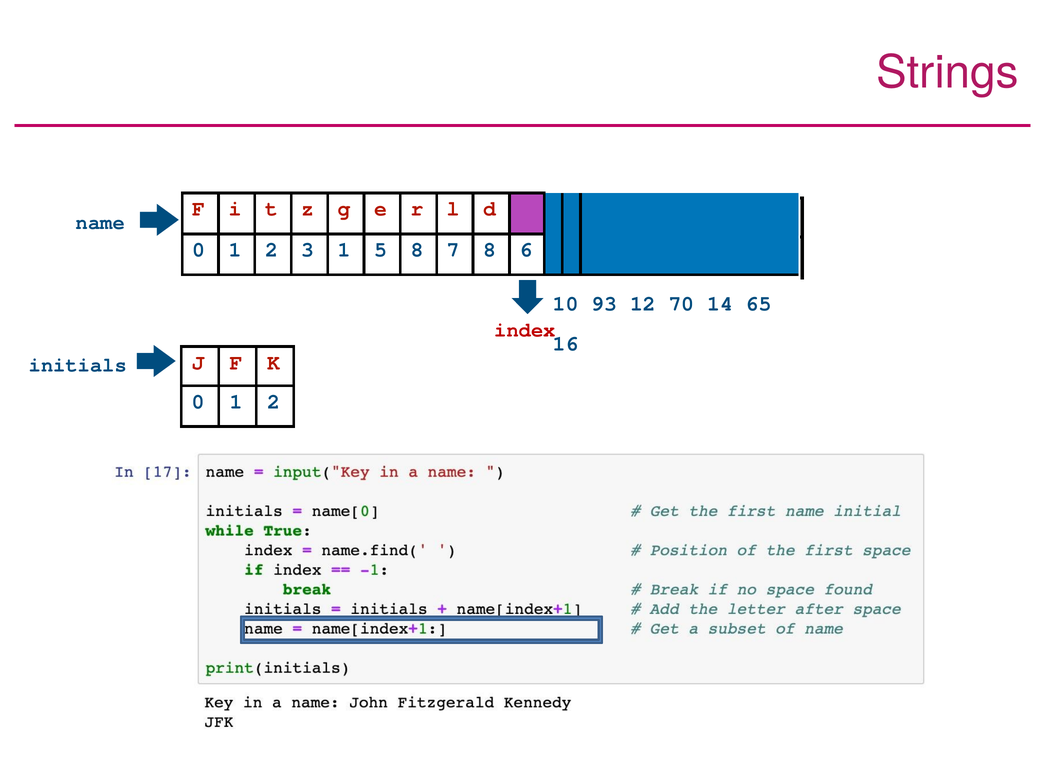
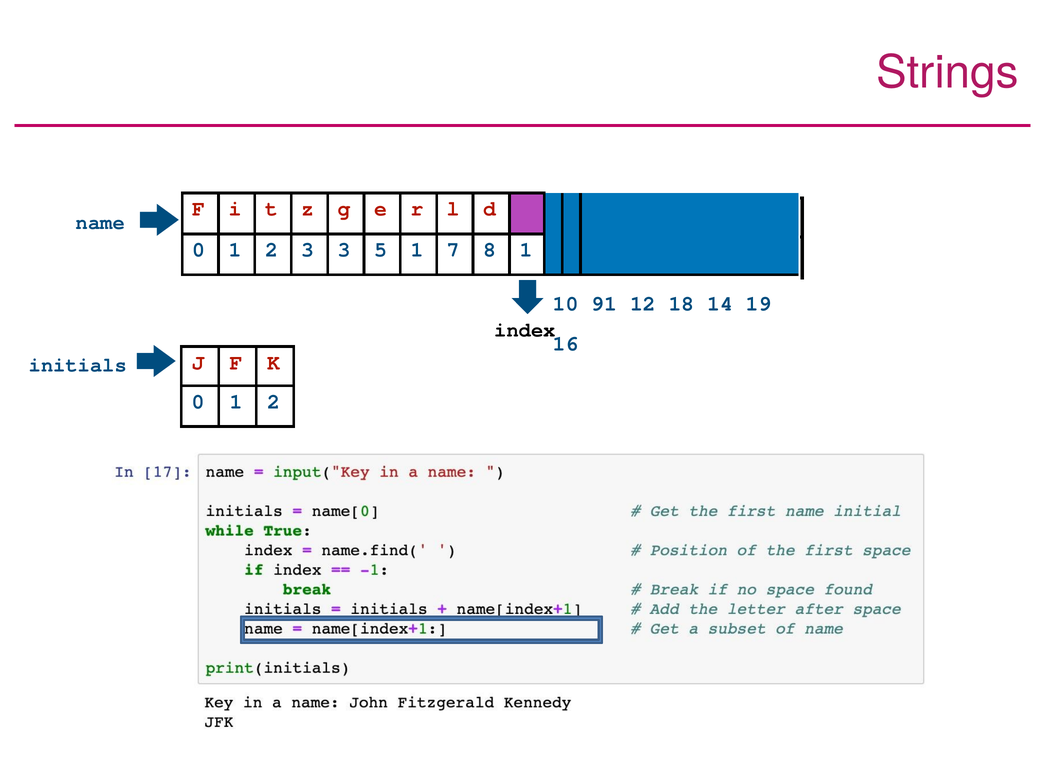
3 1: 1 -> 3
5 8: 8 -> 1
8 6: 6 -> 1
93: 93 -> 91
70: 70 -> 18
65: 65 -> 19
index colour: red -> black
